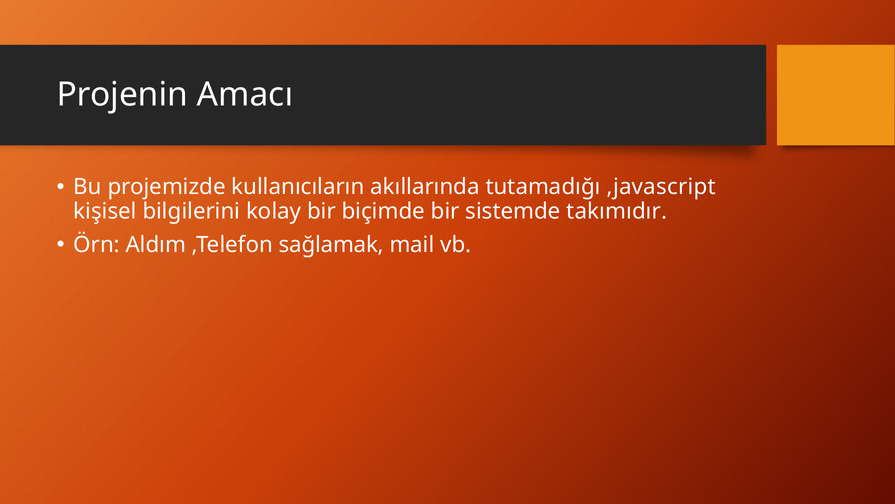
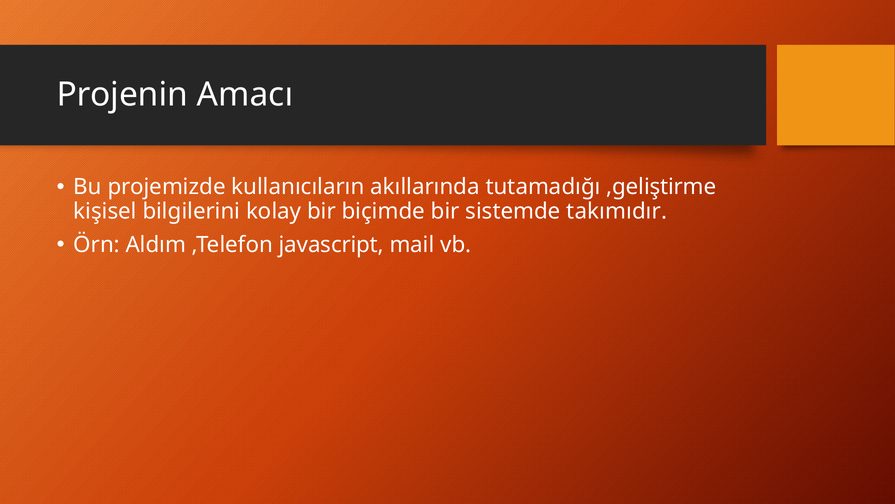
,javascript: ,javascript -> ,geliştirme
sağlamak: sağlamak -> javascript
